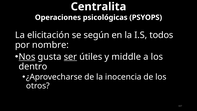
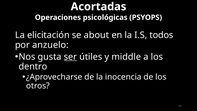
Centralita: Centralita -> Acortadas
según: según -> about
nombre: nombre -> anzuelo
Nos underline: present -> none
